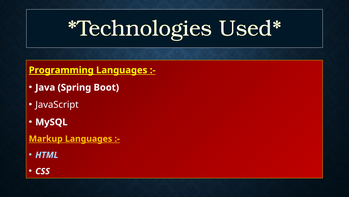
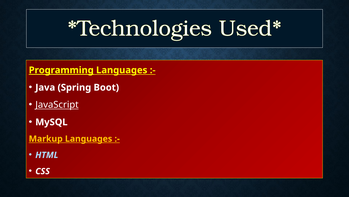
JavaScript underline: none -> present
